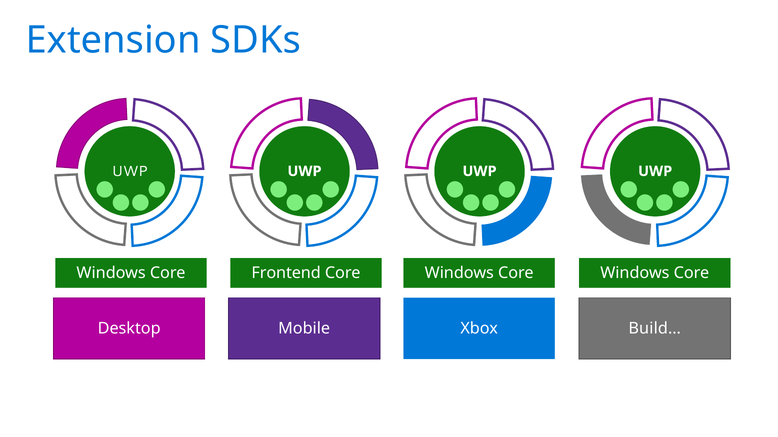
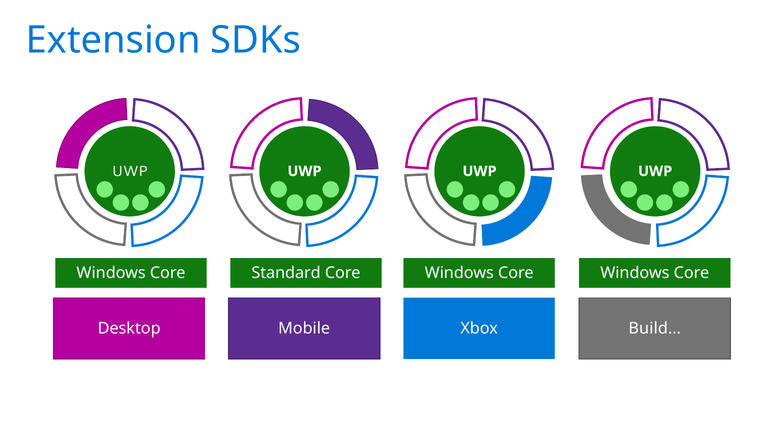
Frontend: Frontend -> Standard
